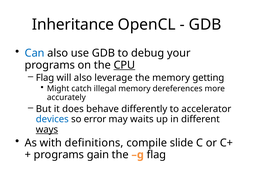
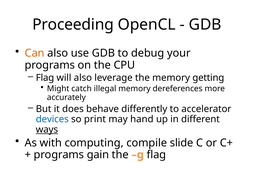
Inheritance: Inheritance -> Proceeding
Can colour: blue -> orange
CPU underline: present -> none
error: error -> print
waits: waits -> hand
definitions: definitions -> computing
